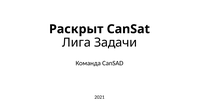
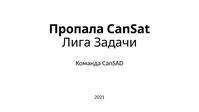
Раскрыт: Раскрыт -> Пропала
